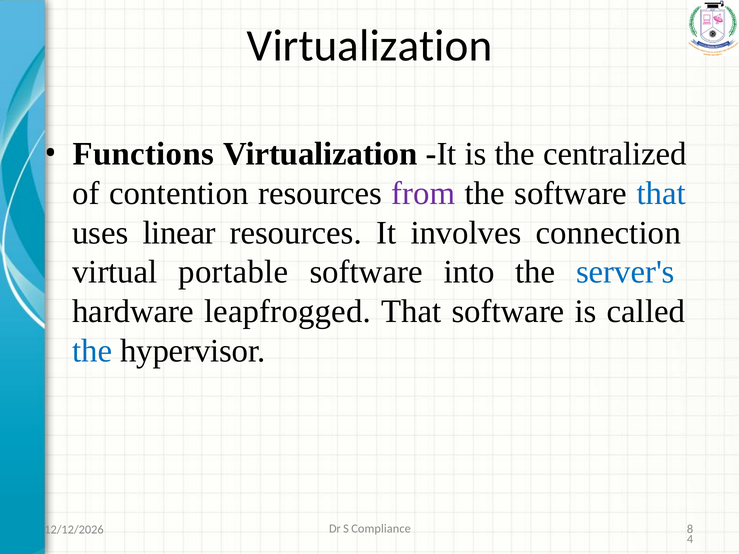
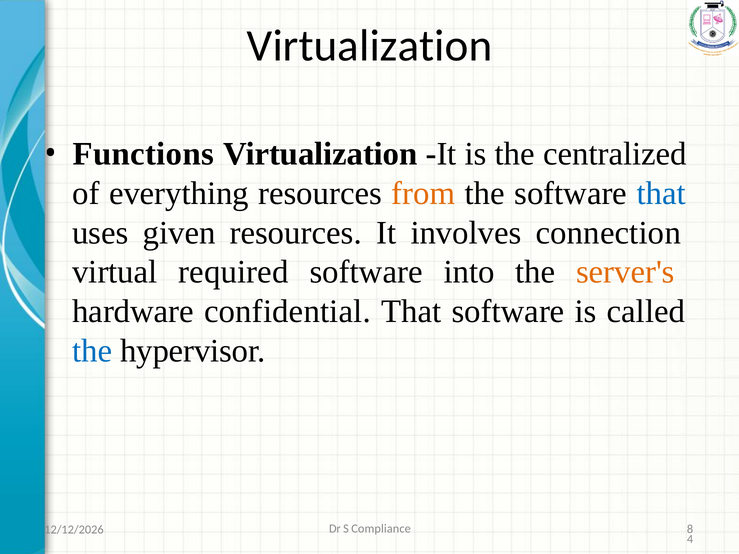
contention: contention -> everything
from colour: purple -> orange
linear: linear -> given
portable: portable -> required
server's colour: blue -> orange
leapfrogged: leapfrogged -> confidential
